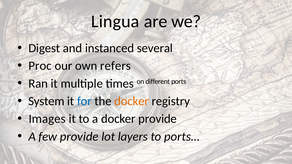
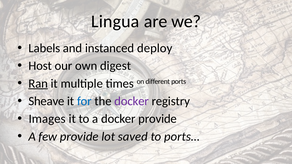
Digest: Digest -> Labels
several: several -> deploy
Proc: Proc -> Host
refers: refers -> digest
Ran underline: none -> present
System: System -> Sheave
docker at (132, 101) colour: orange -> purple
layers: layers -> saved
